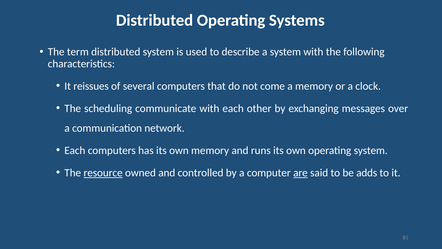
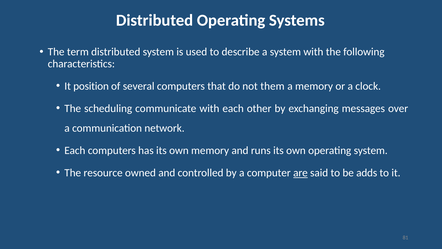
reissues: reissues -> position
come: come -> them
resource underline: present -> none
